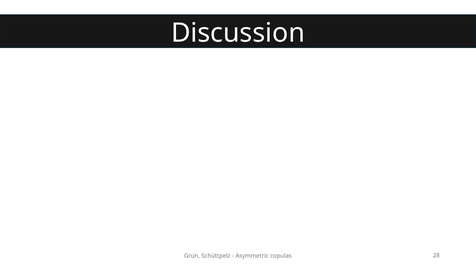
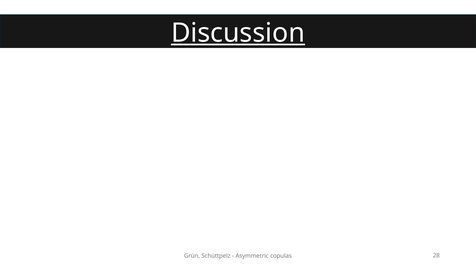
Discussion underline: none -> present
